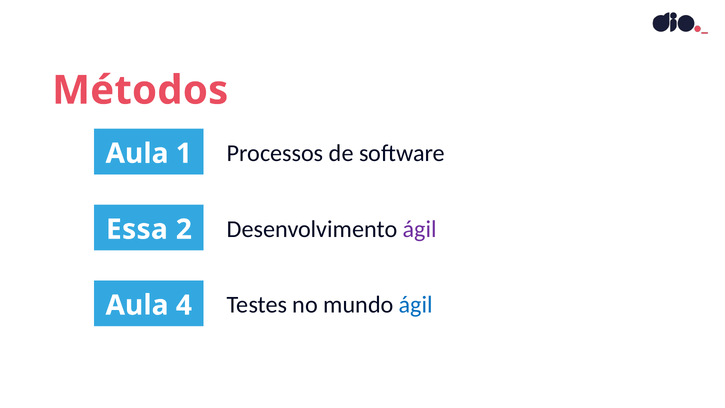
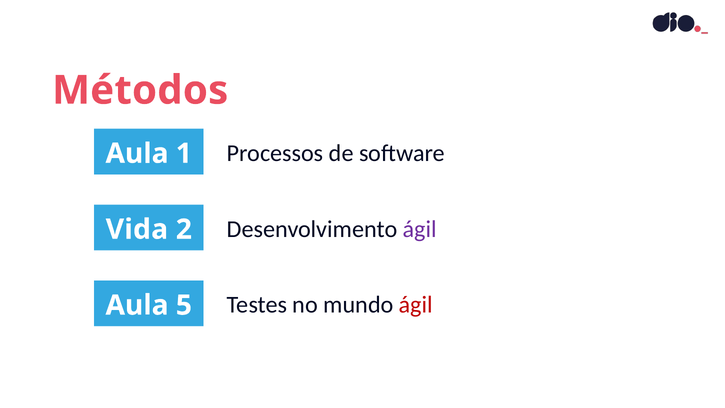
Essa: Essa -> Vida
4: 4 -> 5
ágil at (416, 305) colour: blue -> red
